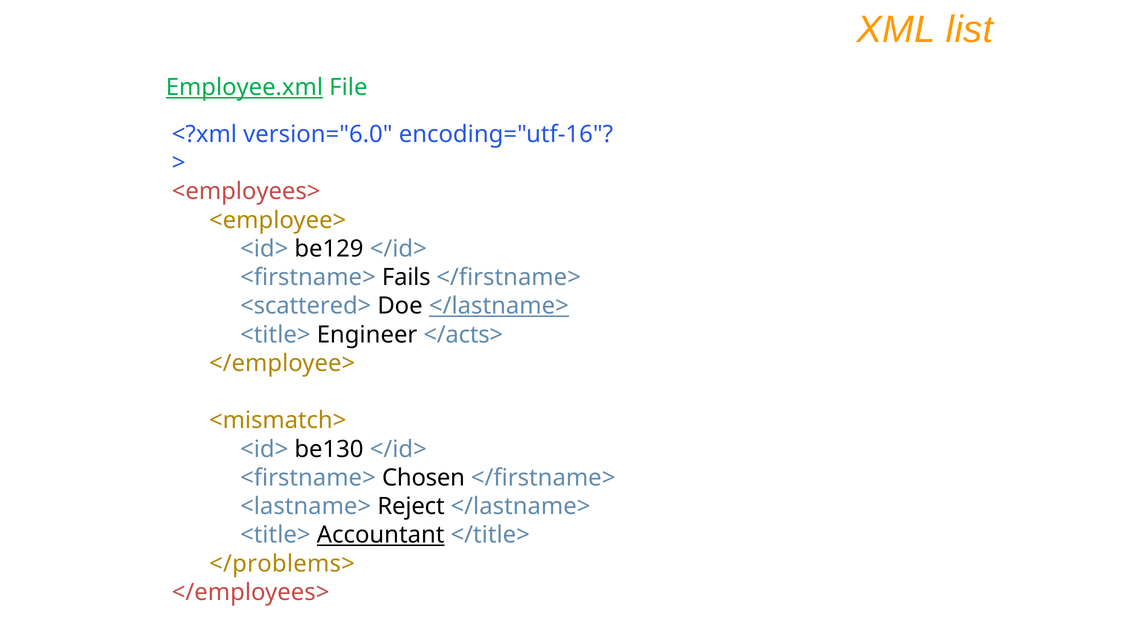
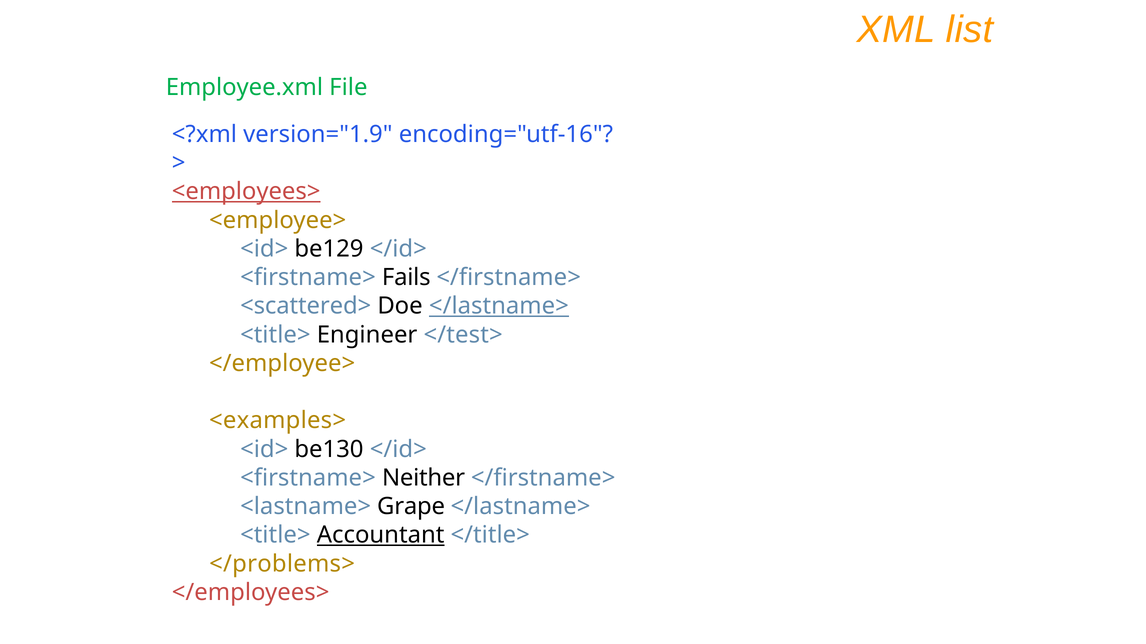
Employee.xml underline: present -> none
version="6.0: version="6.0 -> version="1.9
<employees> underline: none -> present
</acts>: </acts> -> </test>
<mismatch>: <mismatch> -> <examples>
Chosen: Chosen -> Neither
Reject: Reject -> Grape
